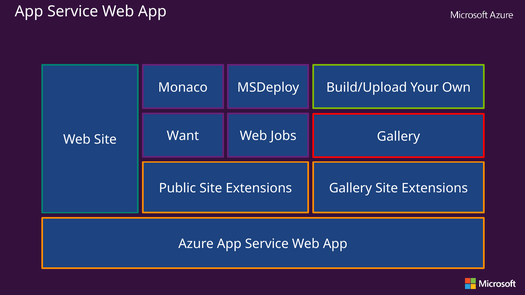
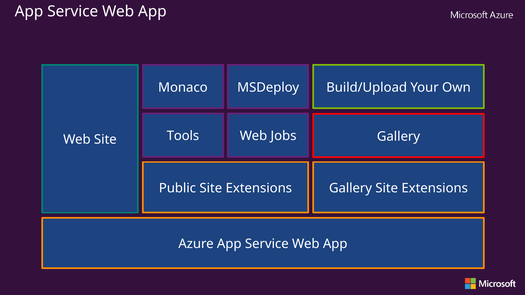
Want: Want -> Tools
